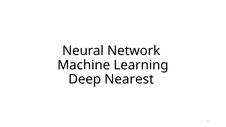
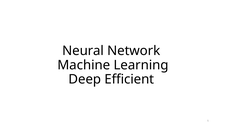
Nearest: Nearest -> Efficient
